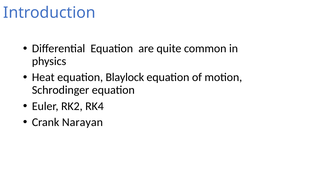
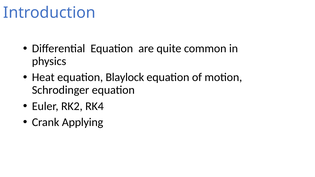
Narayan: Narayan -> Applying
